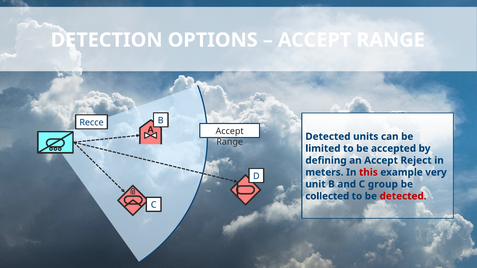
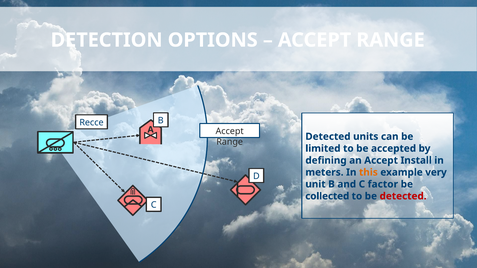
Reject: Reject -> Install
this colour: red -> orange
group: group -> factor
